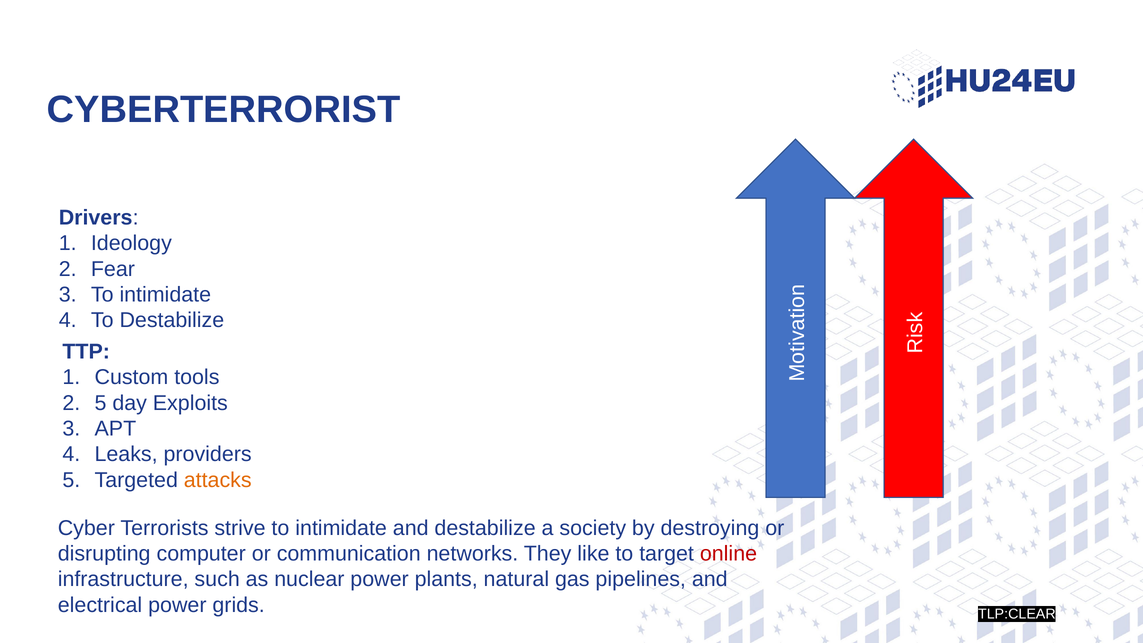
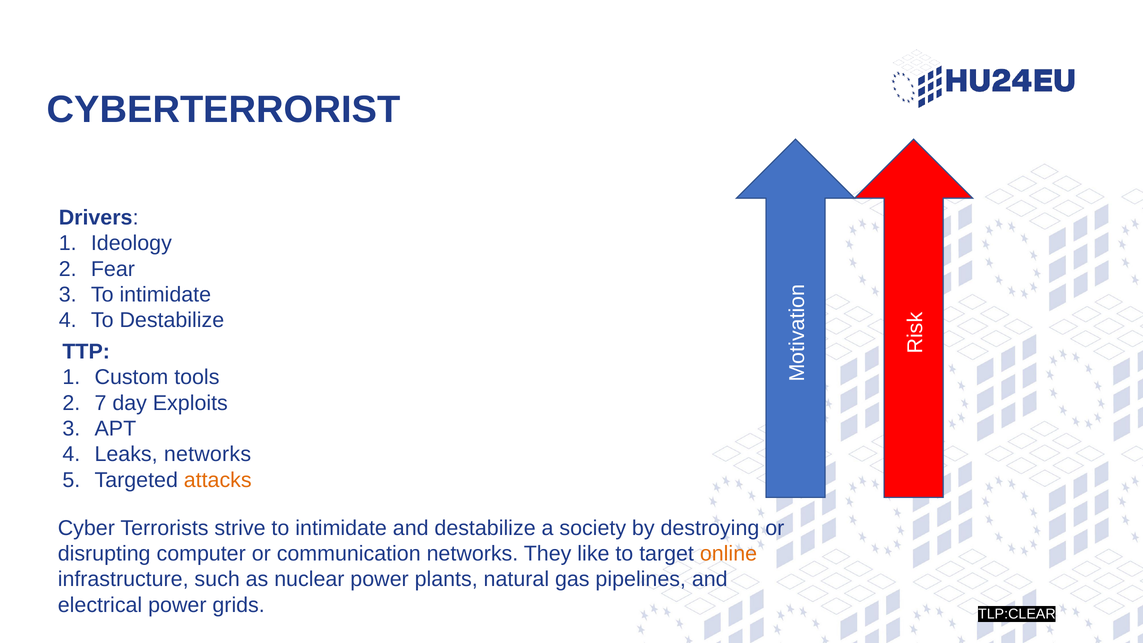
5 at (101, 403): 5 -> 7
Leaks providers: providers -> networks
online colour: red -> orange
